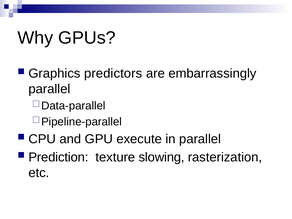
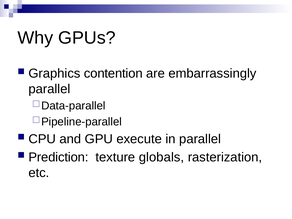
predictors: predictors -> contention
slowing: slowing -> globals
